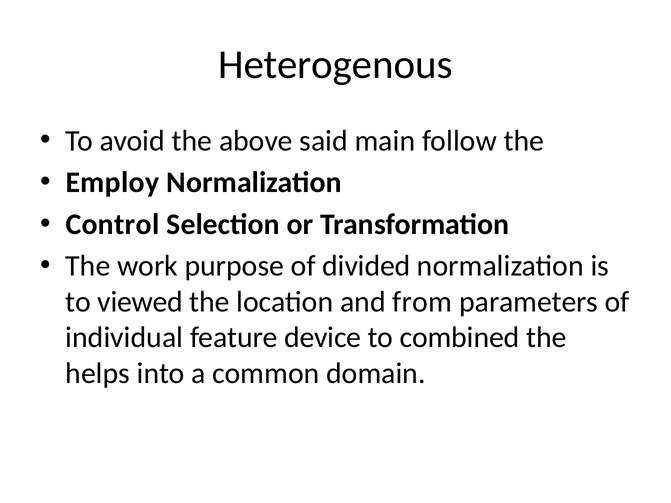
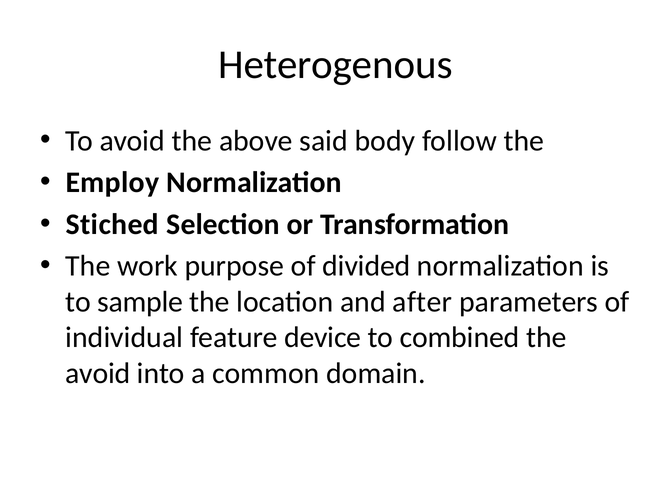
main: main -> body
Control: Control -> Stiched
viewed: viewed -> sample
from: from -> after
helps at (98, 374): helps -> avoid
